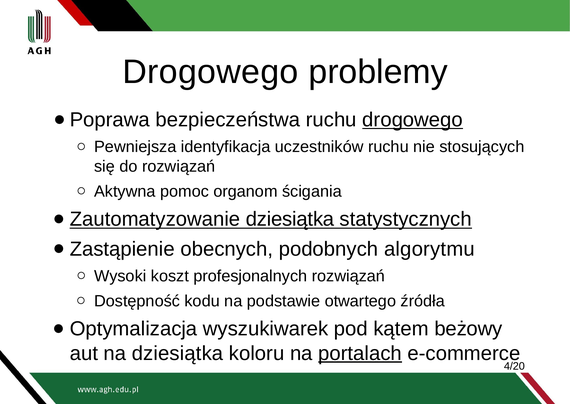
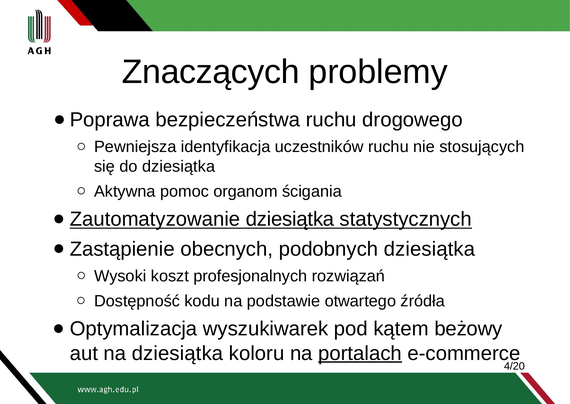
Drogowego at (210, 72): Drogowego -> Znaczących
drogowego at (413, 120) underline: present -> none
do rozwiązań: rozwiązań -> dziesiątka
podobnych algorytmu: algorytmu -> dziesiątka
